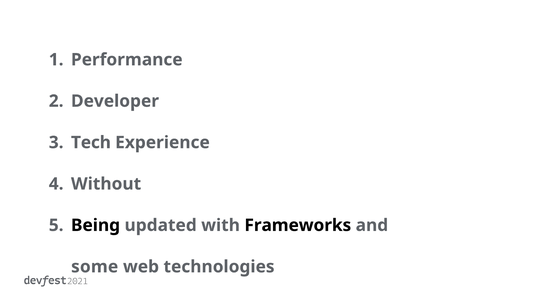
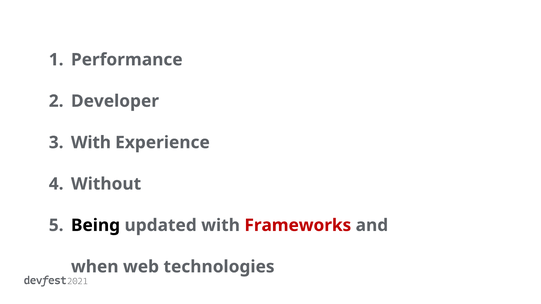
Tech at (91, 143): Tech -> With
Frameworks colour: black -> red
some: some -> when
